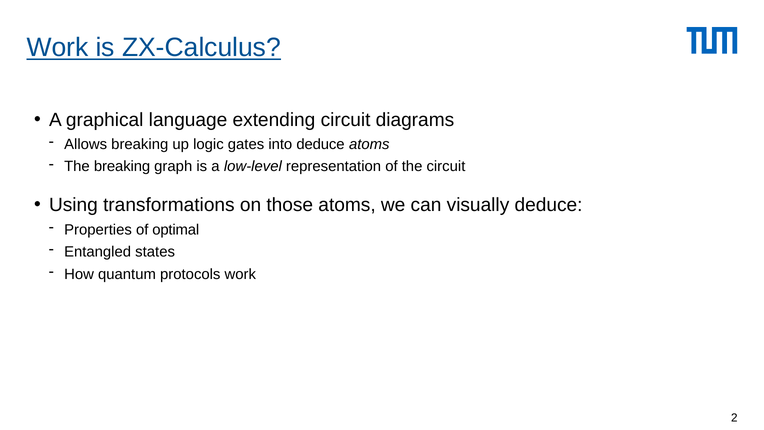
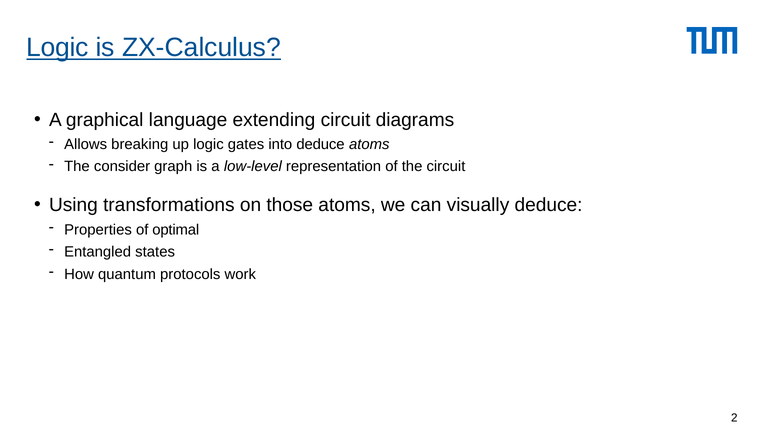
Work at (57, 48): Work -> Logic
The breaking: breaking -> consider
